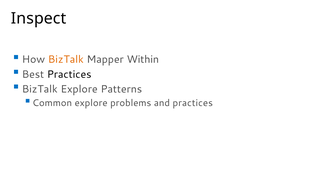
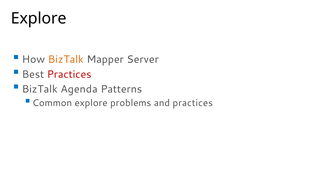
Inspect at (39, 18): Inspect -> Explore
Within: Within -> Server
Practices at (69, 74) colour: black -> red
BizTalk Explore: Explore -> Agenda
